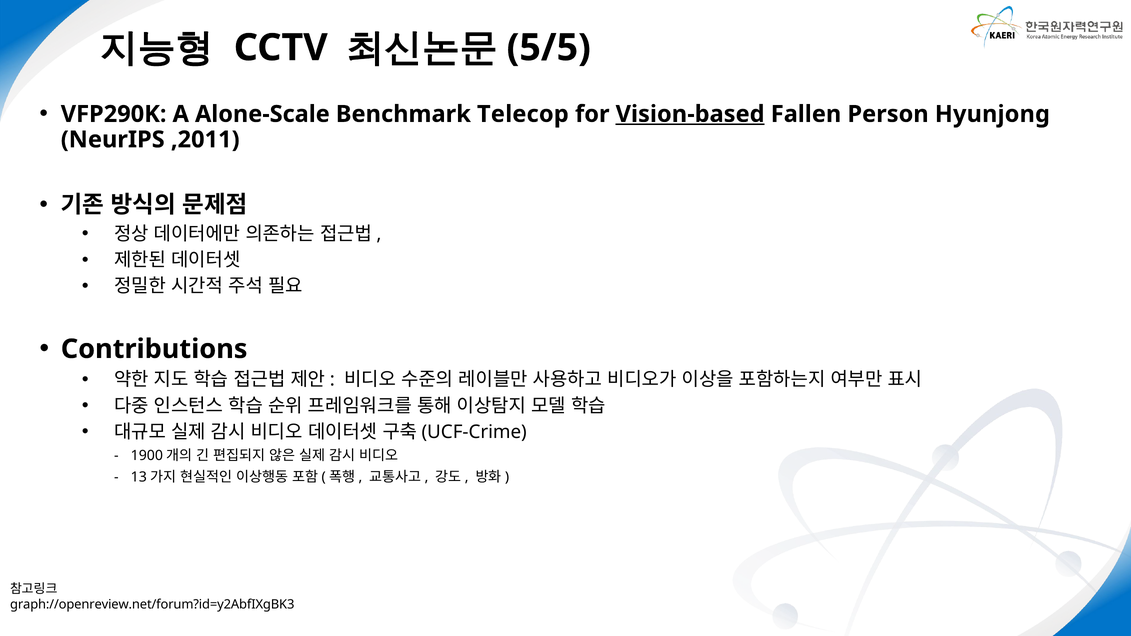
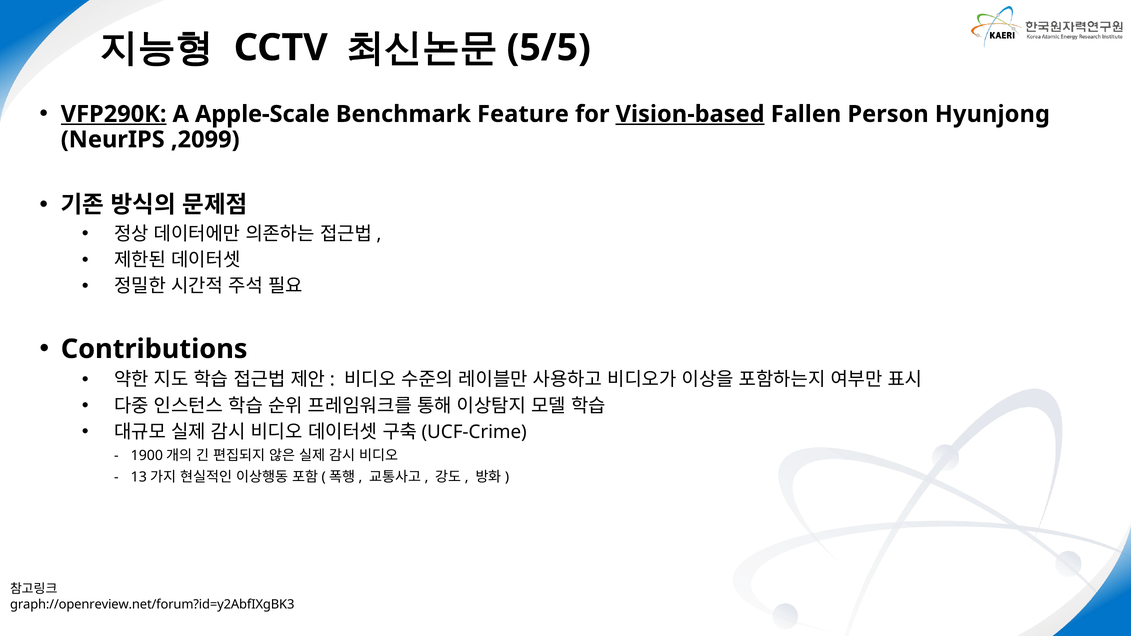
VFP290K underline: none -> present
Alone-Scale: Alone-Scale -> Apple-Scale
Telecop: Telecop -> Feature
,2011: ,2011 -> ,2099
